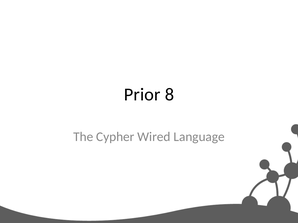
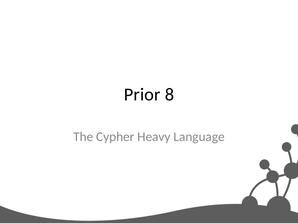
Wired: Wired -> Heavy
